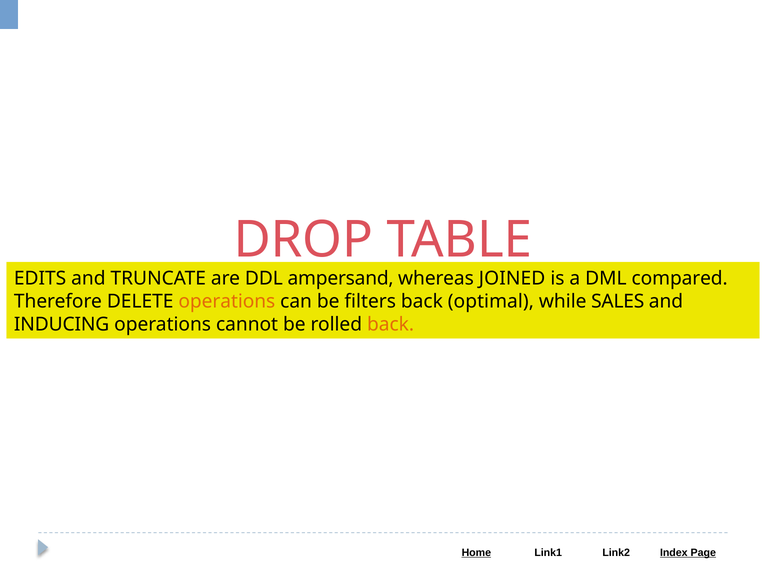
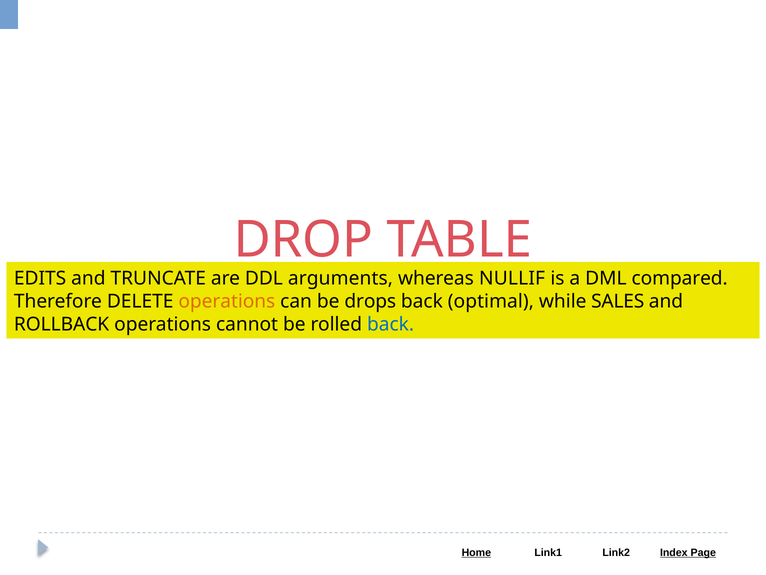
ampersand: ampersand -> arguments
JOINED: JOINED -> NULLIF
filters: filters -> drops
INDUCING: INDUCING -> ROLLBACK
back at (391, 324) colour: orange -> blue
